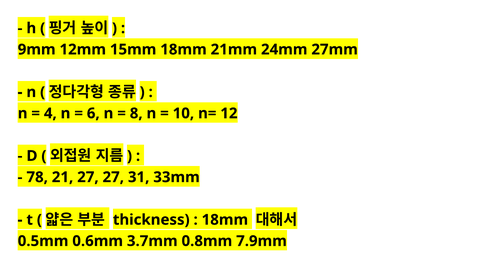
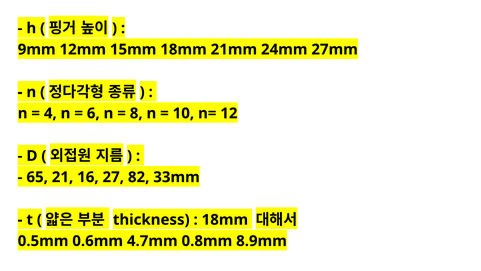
78: 78 -> 65
21 27: 27 -> 16
31: 31 -> 82
3.7mm: 3.7mm -> 4.7mm
7.9mm: 7.9mm -> 8.9mm
